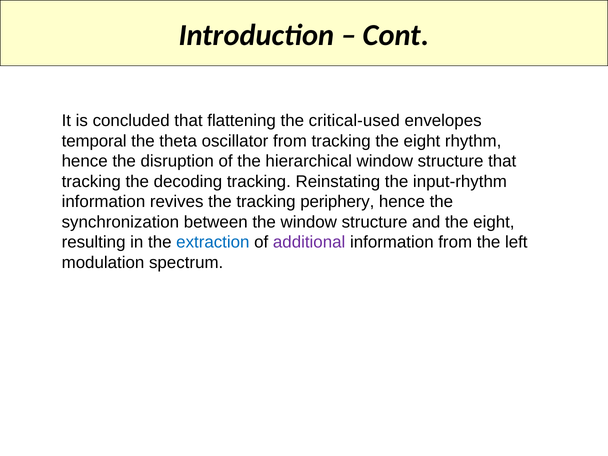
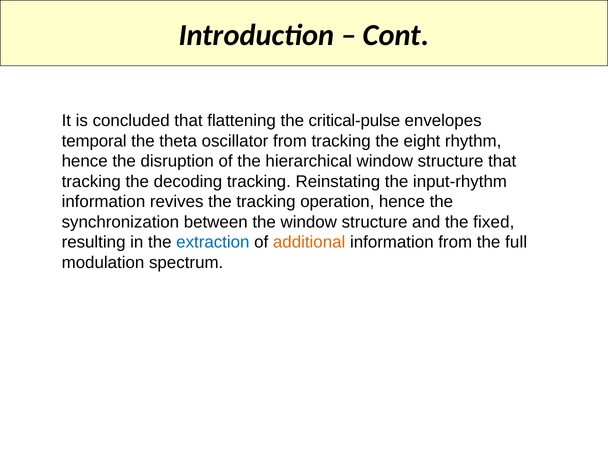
critical-used: critical-used -> critical-pulse
periphery: periphery -> operation
and the eight: eight -> fixed
additional colour: purple -> orange
left: left -> full
